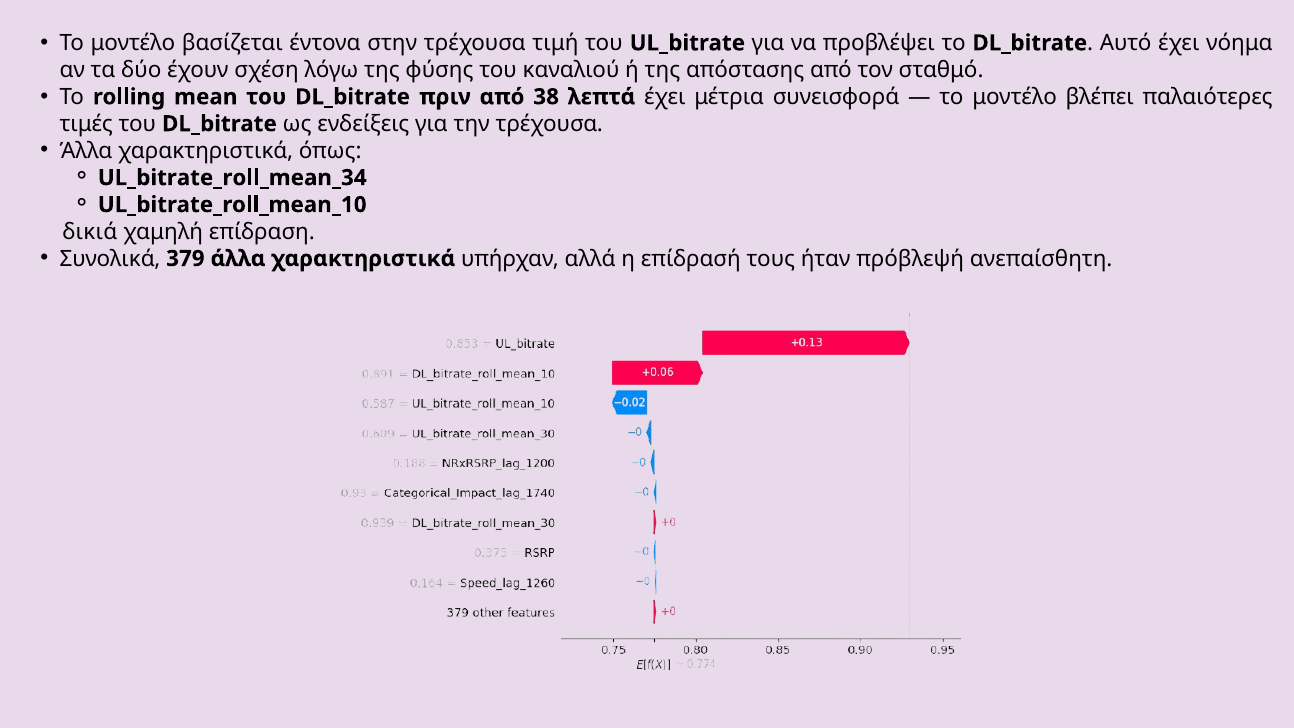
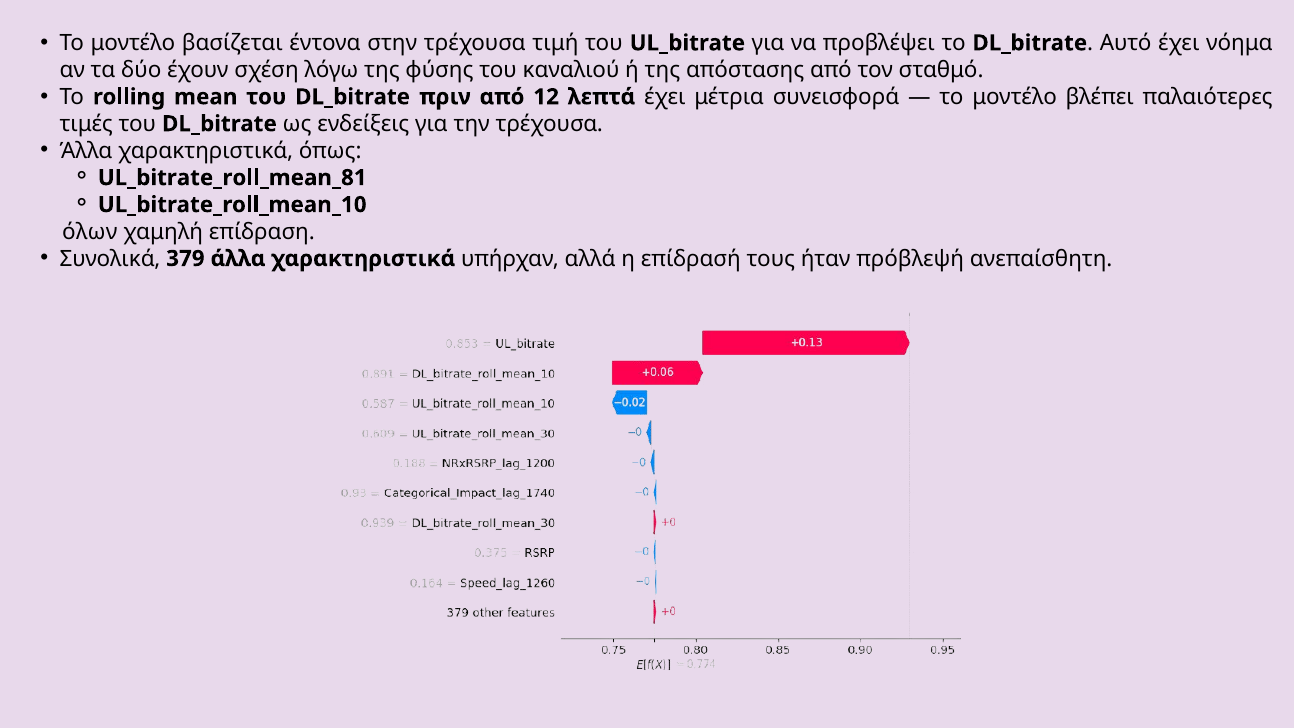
38: 38 -> 12
UL_bitrate_roll_mean_34: UL_bitrate_roll_mean_34 -> UL_bitrate_roll_mean_81
δικιά: δικιά -> όλων
